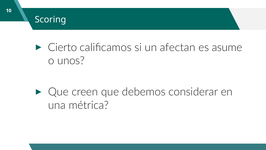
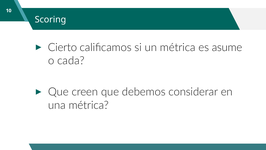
un afectan: afectan -> métrica
unos: unos -> cada
